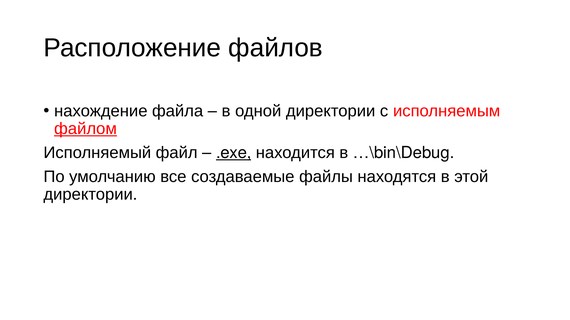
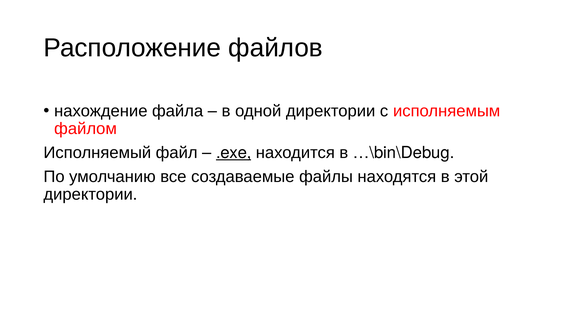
файлом underline: present -> none
